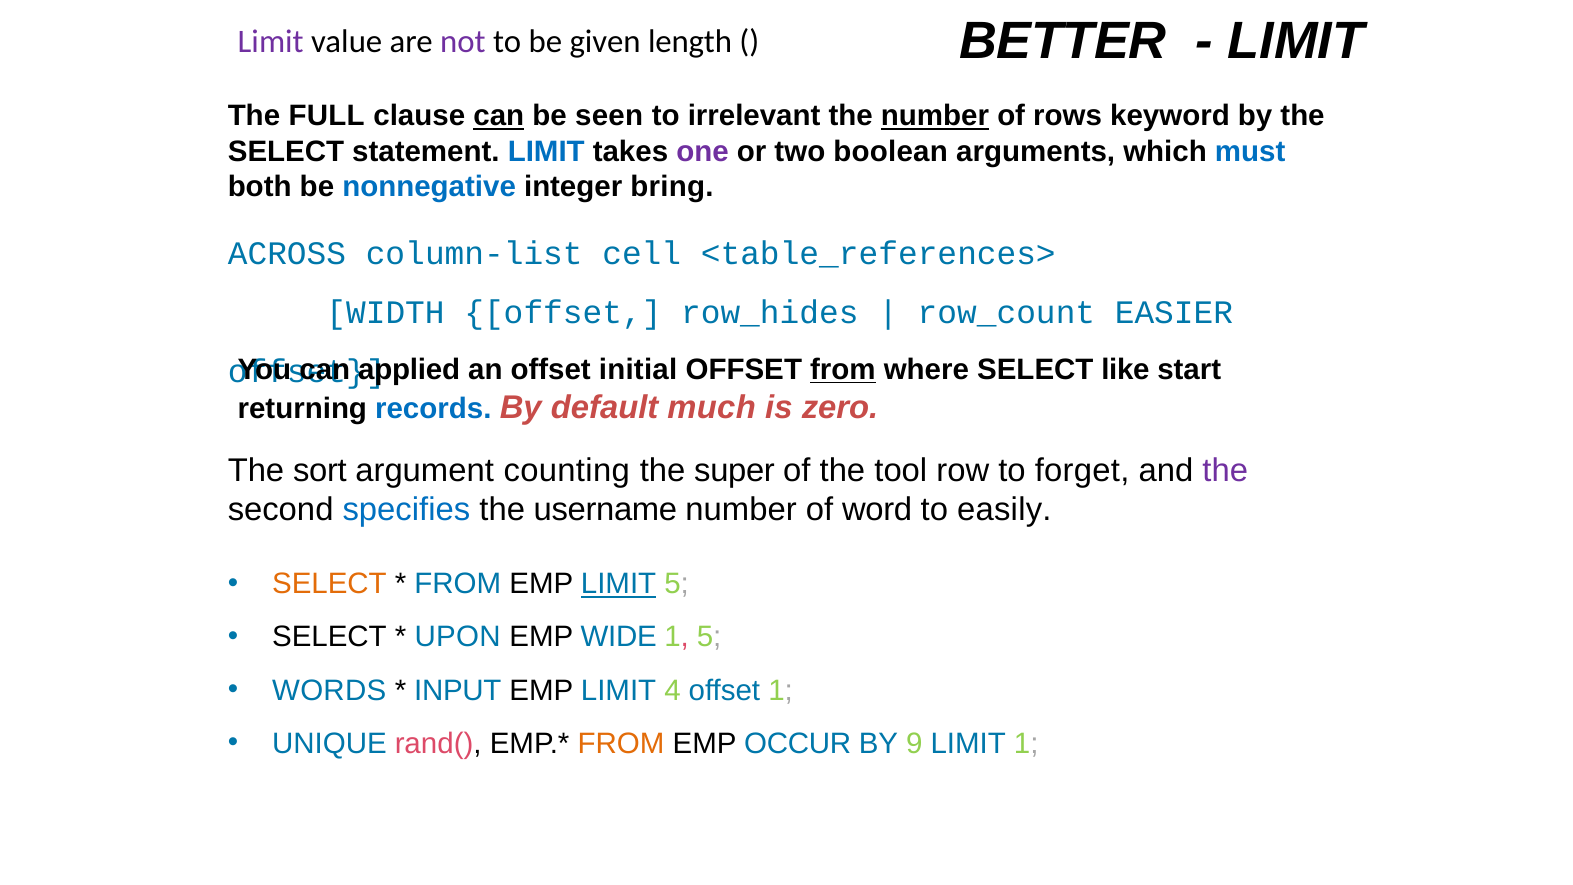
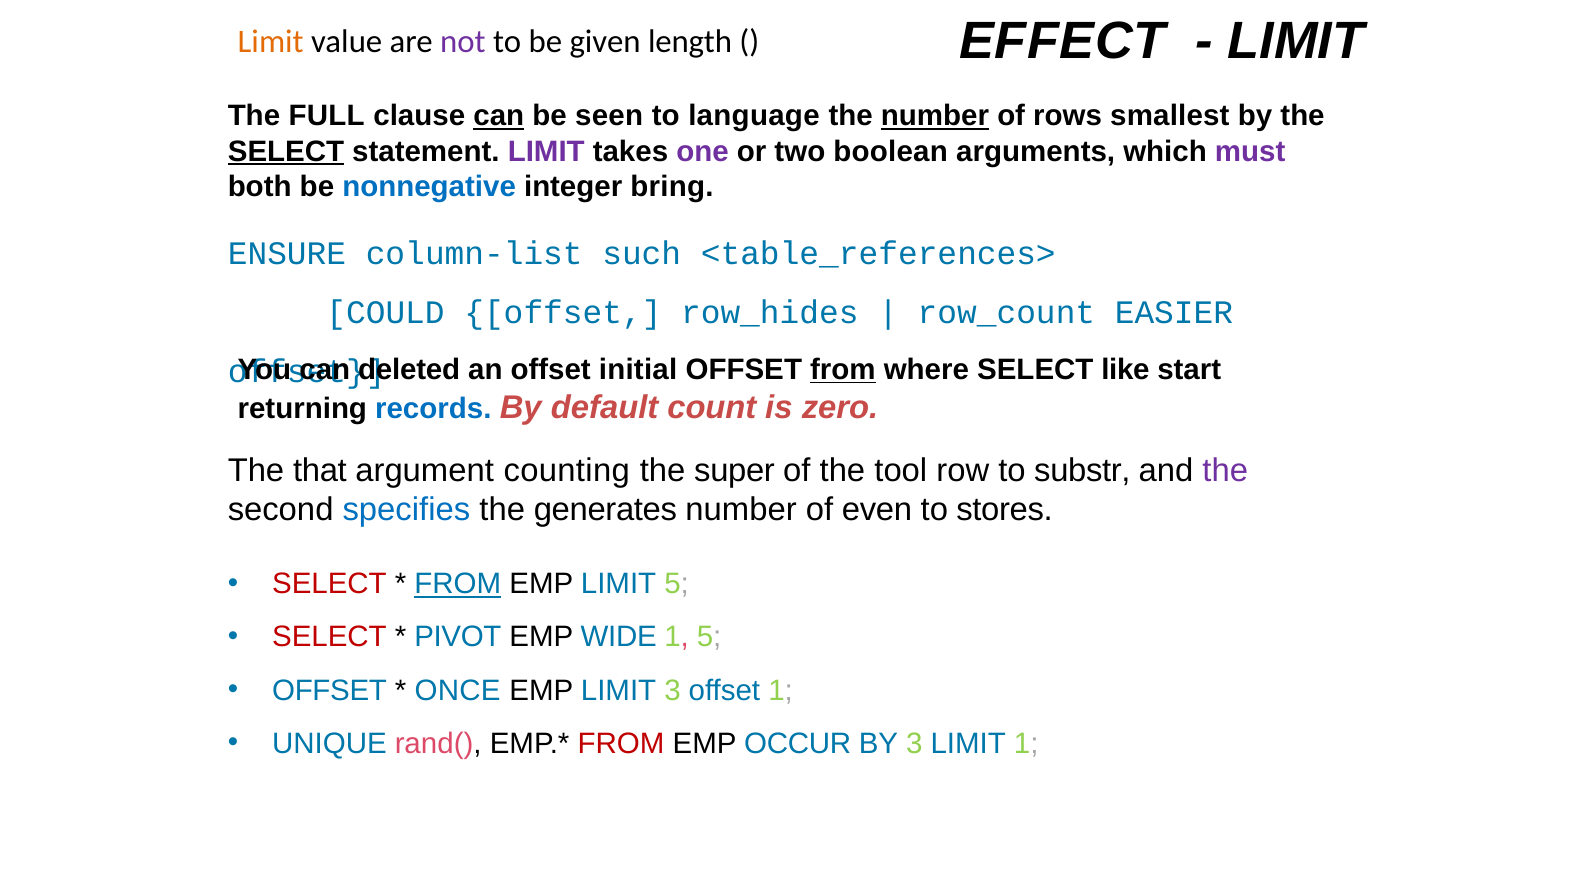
BETTER: BETTER -> EFFECT
Limit at (271, 42) colour: purple -> orange
irrelevant: irrelevant -> language
keyword: keyword -> smallest
SELECT at (286, 152) underline: none -> present
LIMIT at (546, 152) colour: blue -> purple
must colour: blue -> purple
ACROSS: ACROSS -> ENSURE
cell: cell -> such
WIDTH: WIDTH -> COULD
applied: applied -> deleted
much: much -> count
sort: sort -> that
forget: forget -> substr
username: username -> generates
word: word -> even
easily: easily -> stores
SELECT at (329, 584) colour: orange -> red
FROM at (458, 584) underline: none -> present
LIMIT at (619, 584) underline: present -> none
SELECT at (329, 637) colour: black -> red
UPON: UPON -> PIVOT
WORDS at (329, 690): WORDS -> OFFSET
INPUT: INPUT -> ONCE
LIMIT 4: 4 -> 3
FROM at (621, 743) colour: orange -> red
BY 9: 9 -> 3
